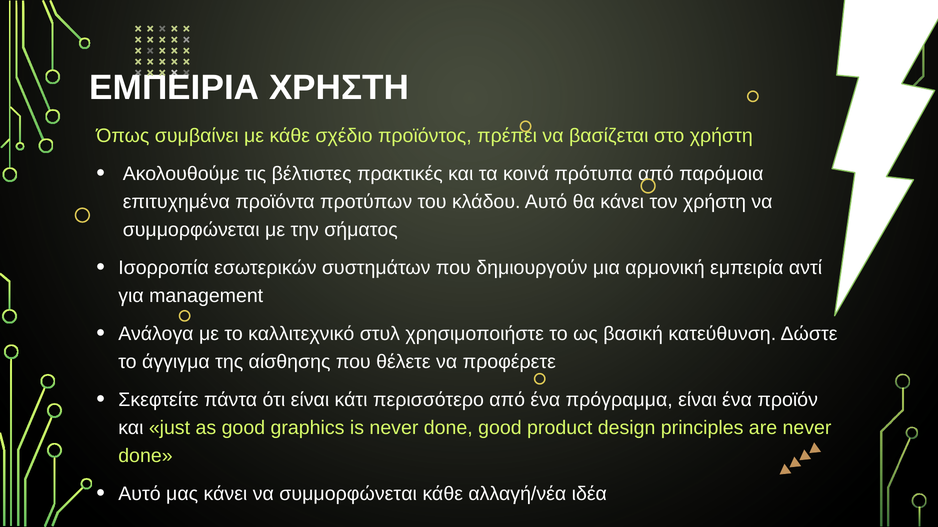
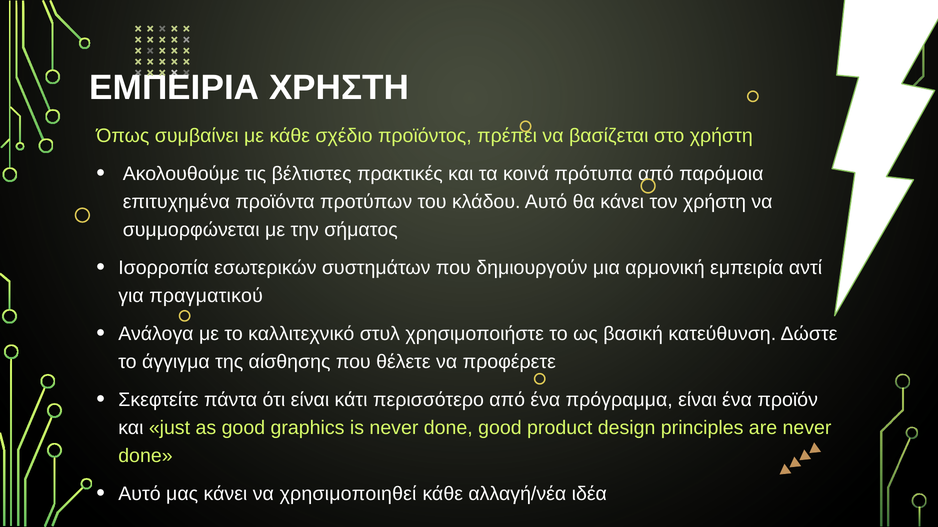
management: management -> πραγματικού
κάνει να συμμορφώνεται: συμμορφώνεται -> χρησιμοποιηθεί
